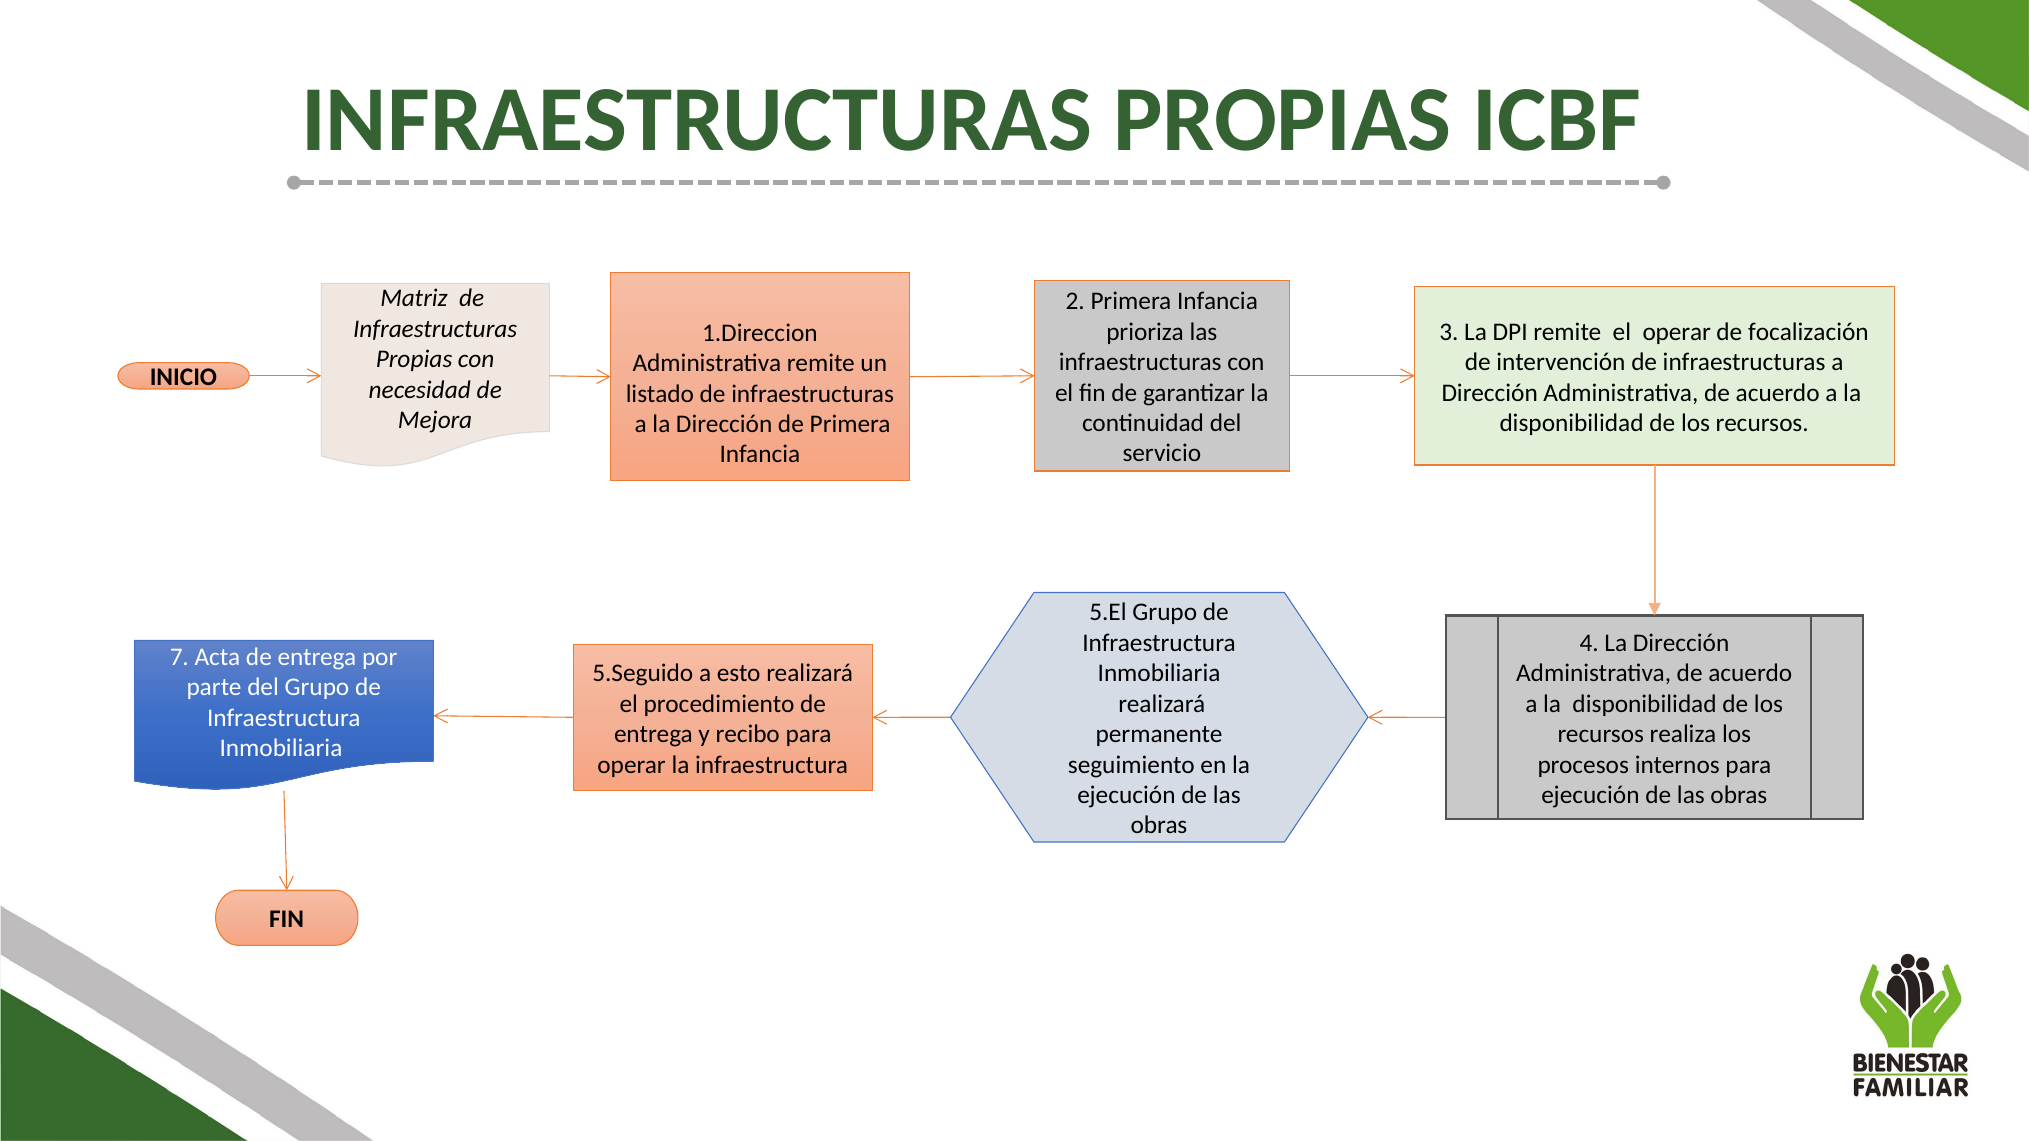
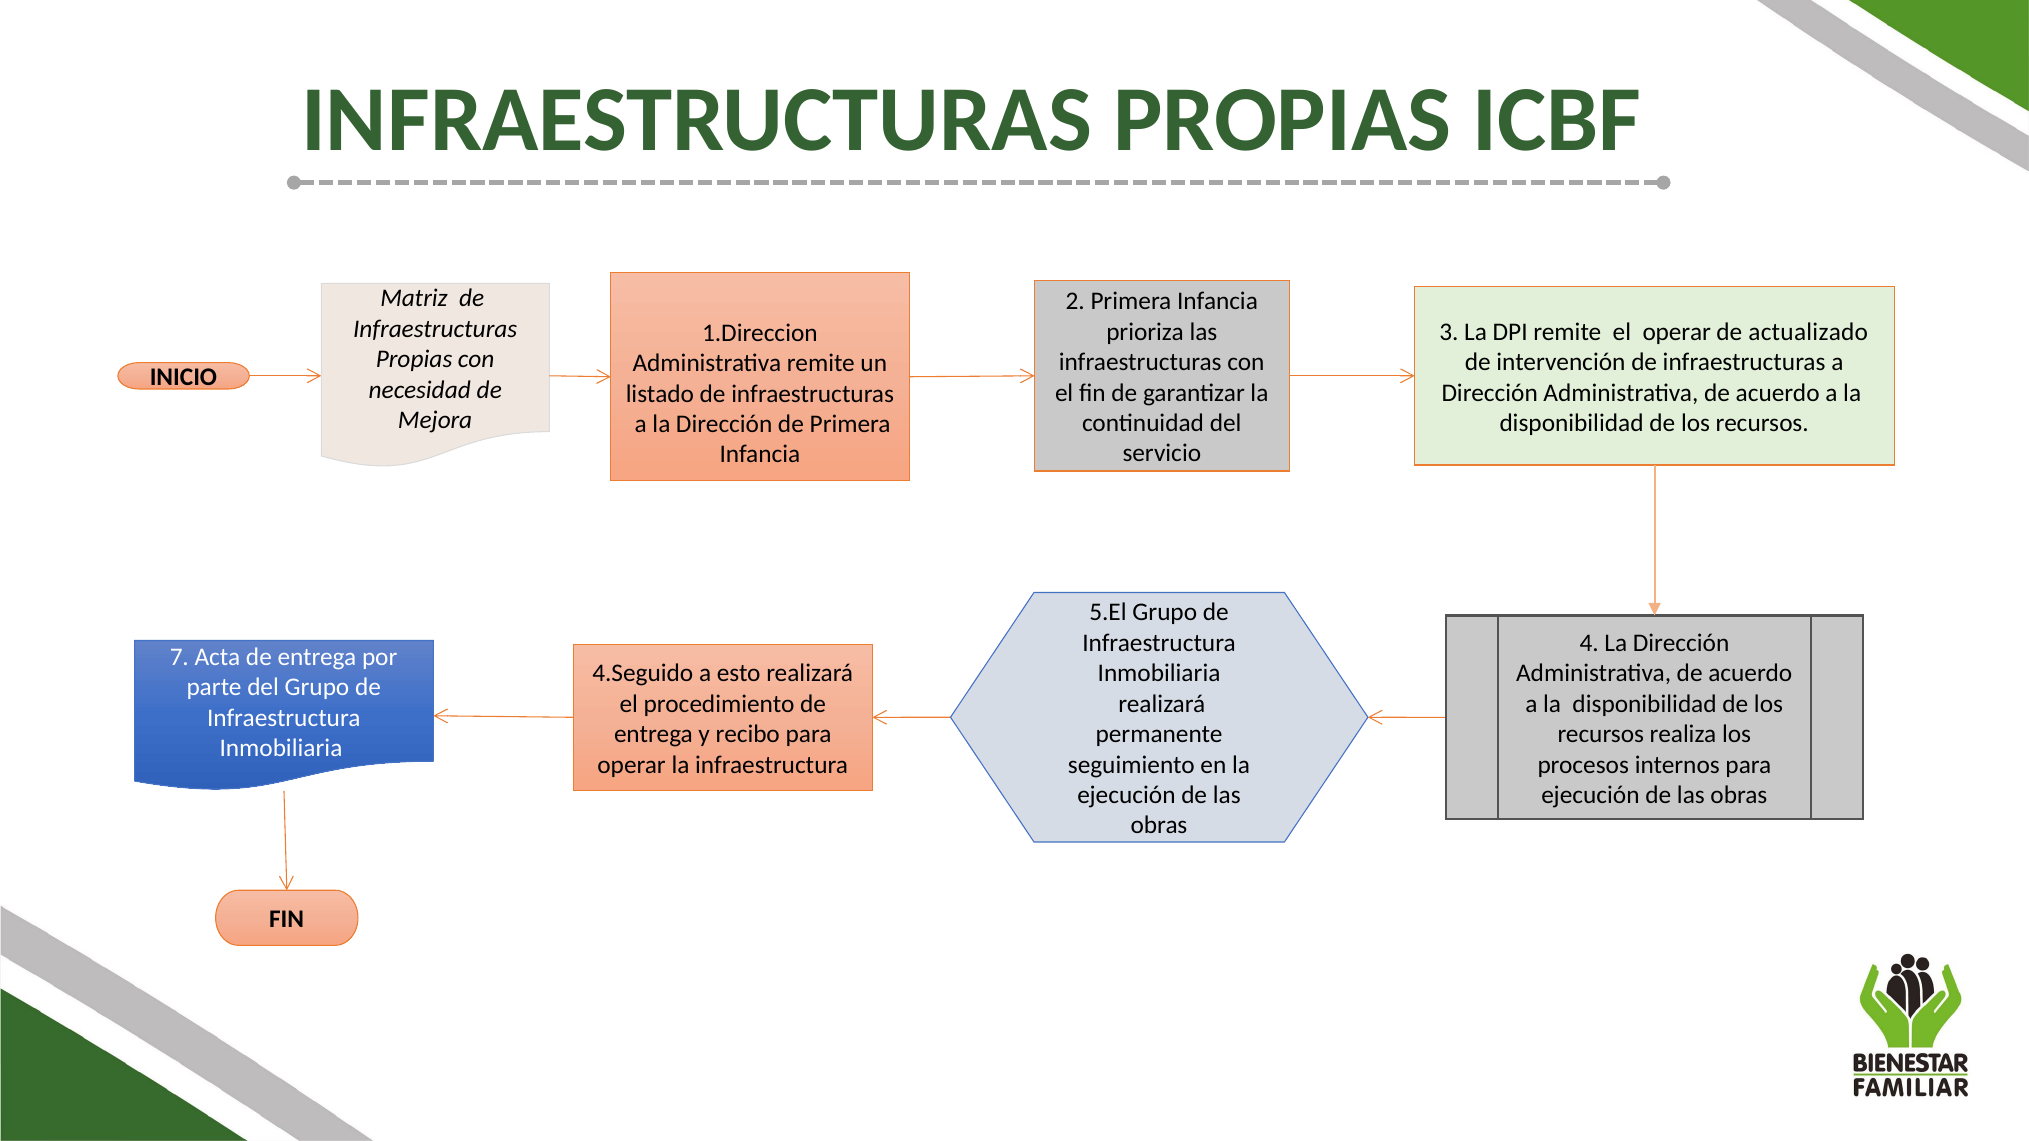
focalización: focalización -> actualizado
5.Seguido: 5.Seguido -> 4.Seguido
